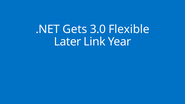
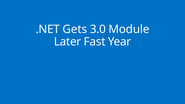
Flexible: Flexible -> Module
Link: Link -> Fast
